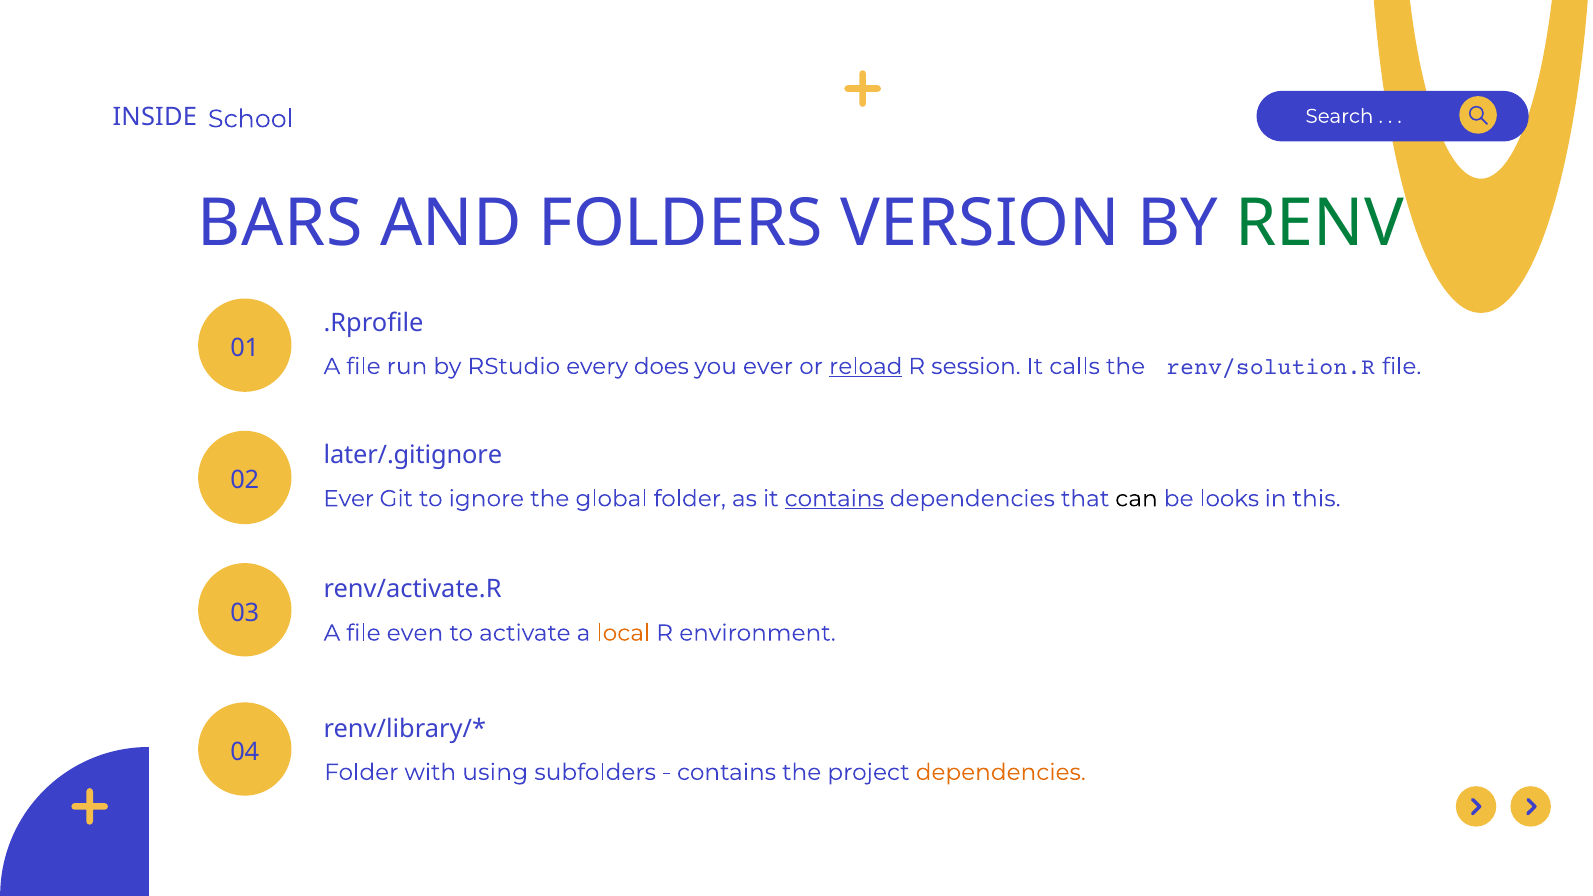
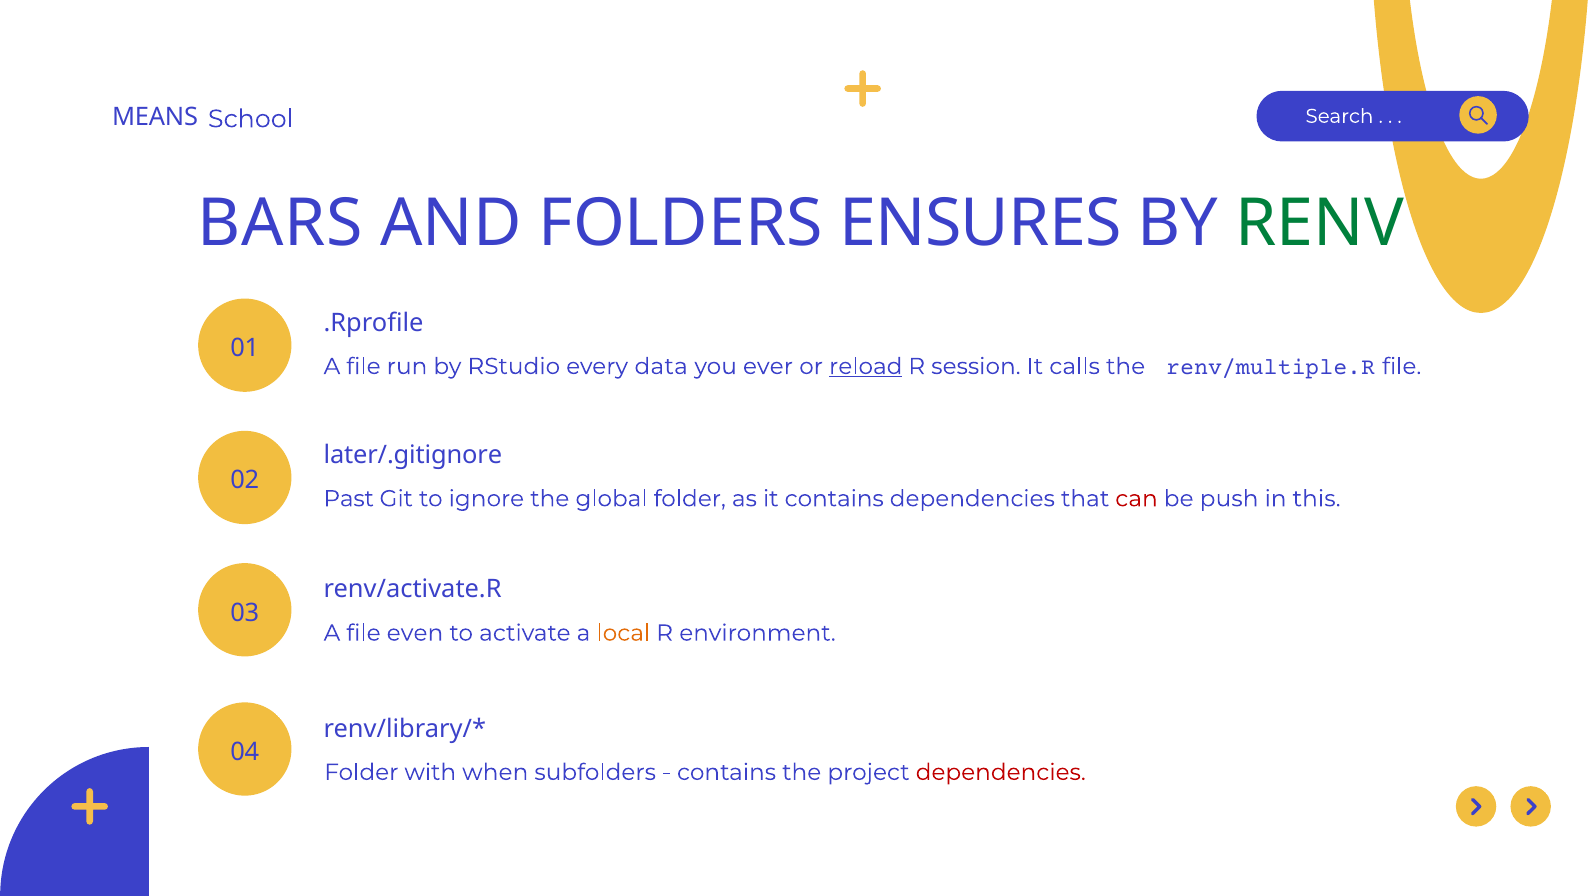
INSIDE: INSIDE -> MEANS
VERSION: VERSION -> ENSURES
renv/solution.R: renv/solution.R -> renv/multiple.R
does: does -> data
Ever at (349, 499): Ever -> Past
contains at (834, 499) underline: present -> none
can colour: black -> red
looks: looks -> push
using: using -> when
dependencies at (1001, 772) colour: orange -> red
